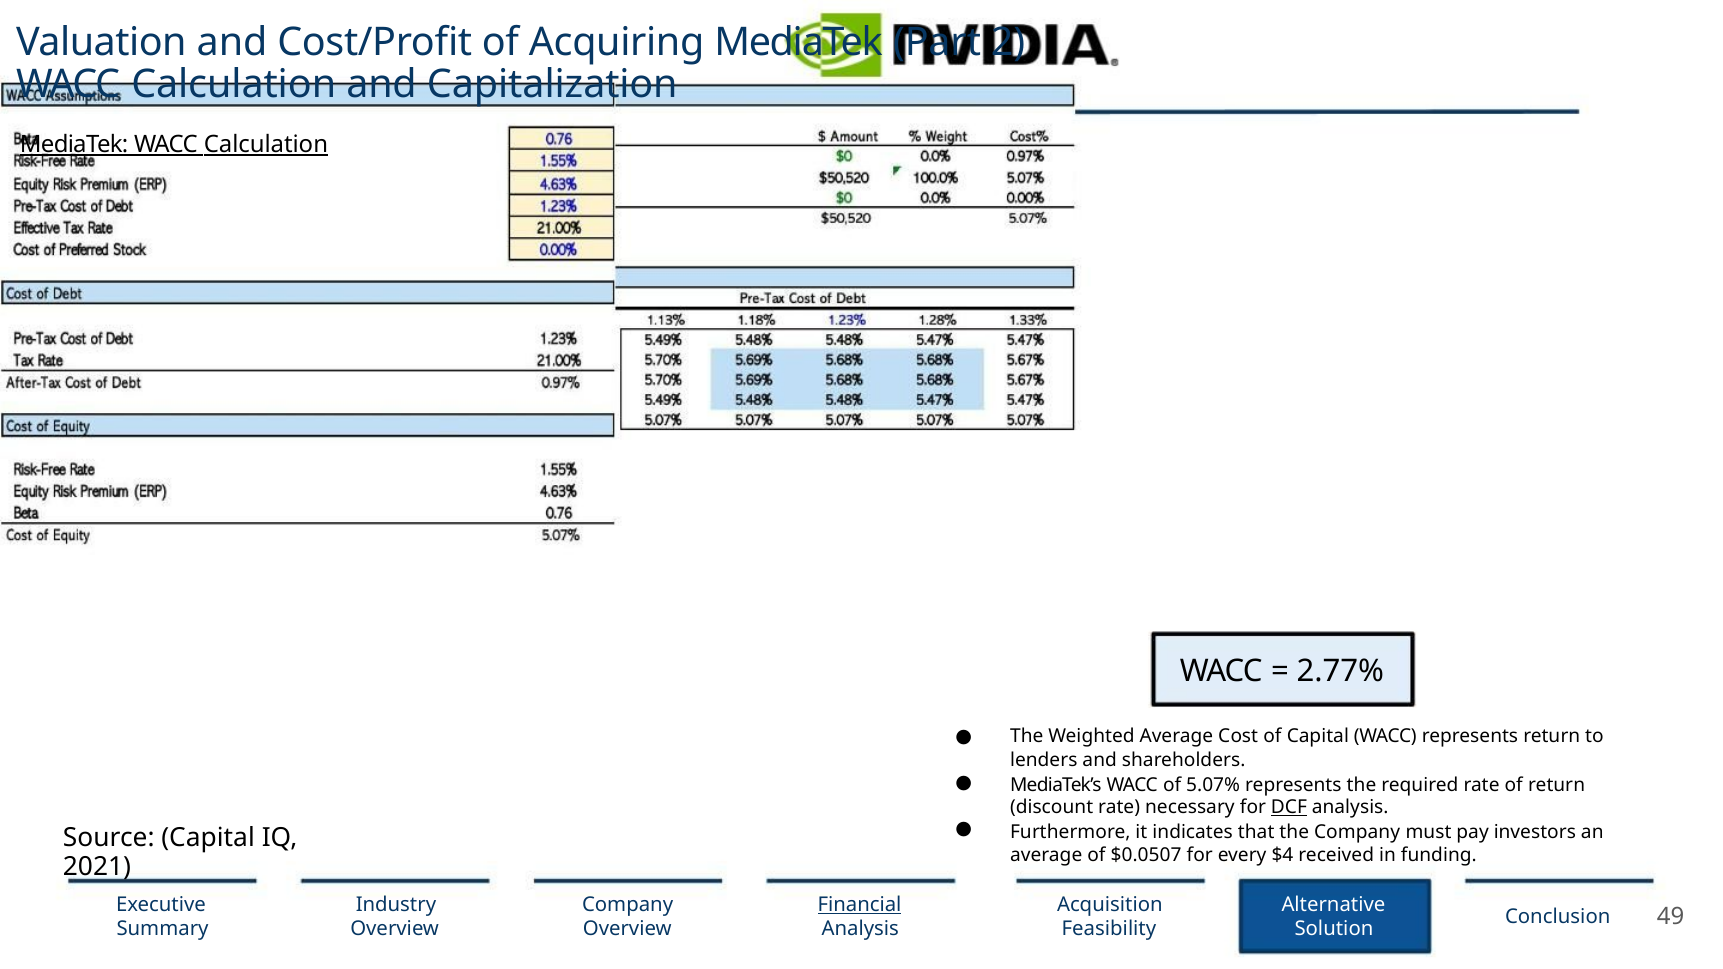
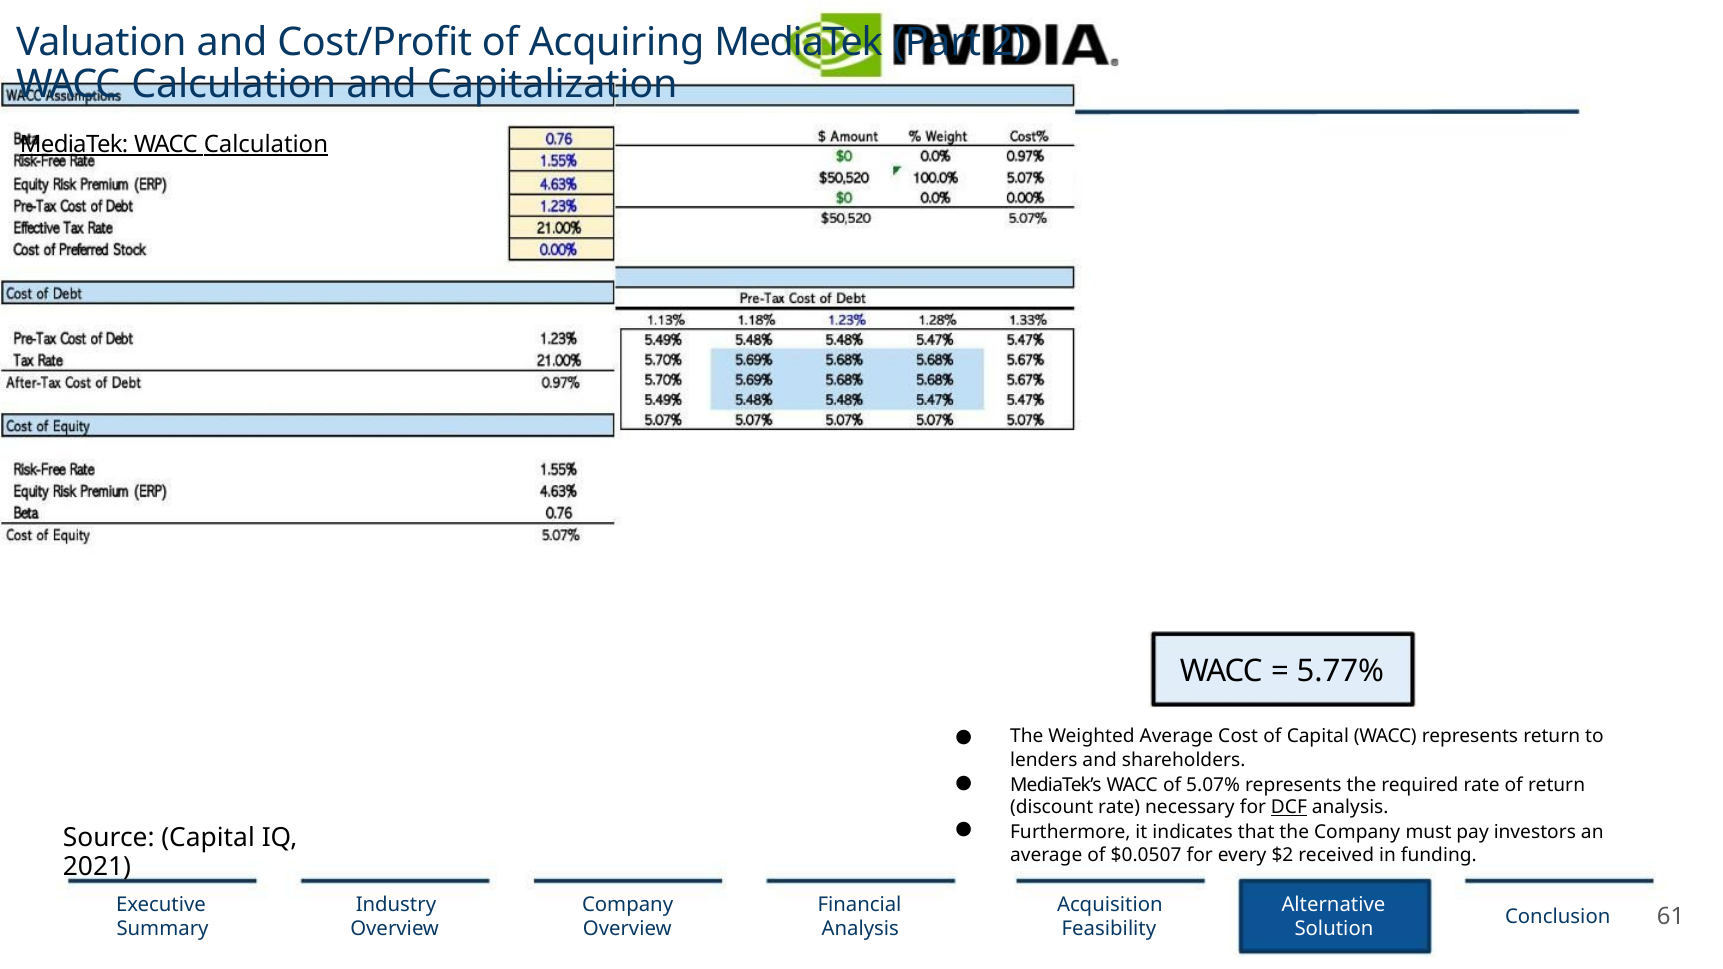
2.77%: 2.77% -> 5.77%
$4: $4 -> $2
Financial underline: present -> none
49: 49 -> 61
